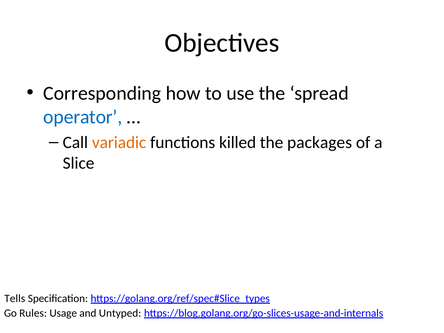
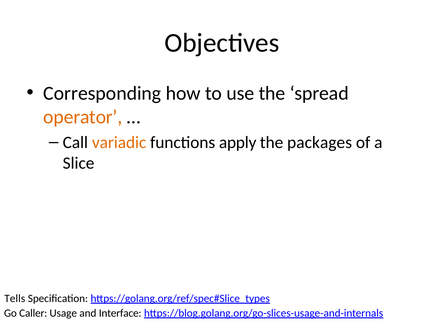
operator colour: blue -> orange
killed: killed -> apply
Rules: Rules -> Caller
Untyped: Untyped -> Interface
